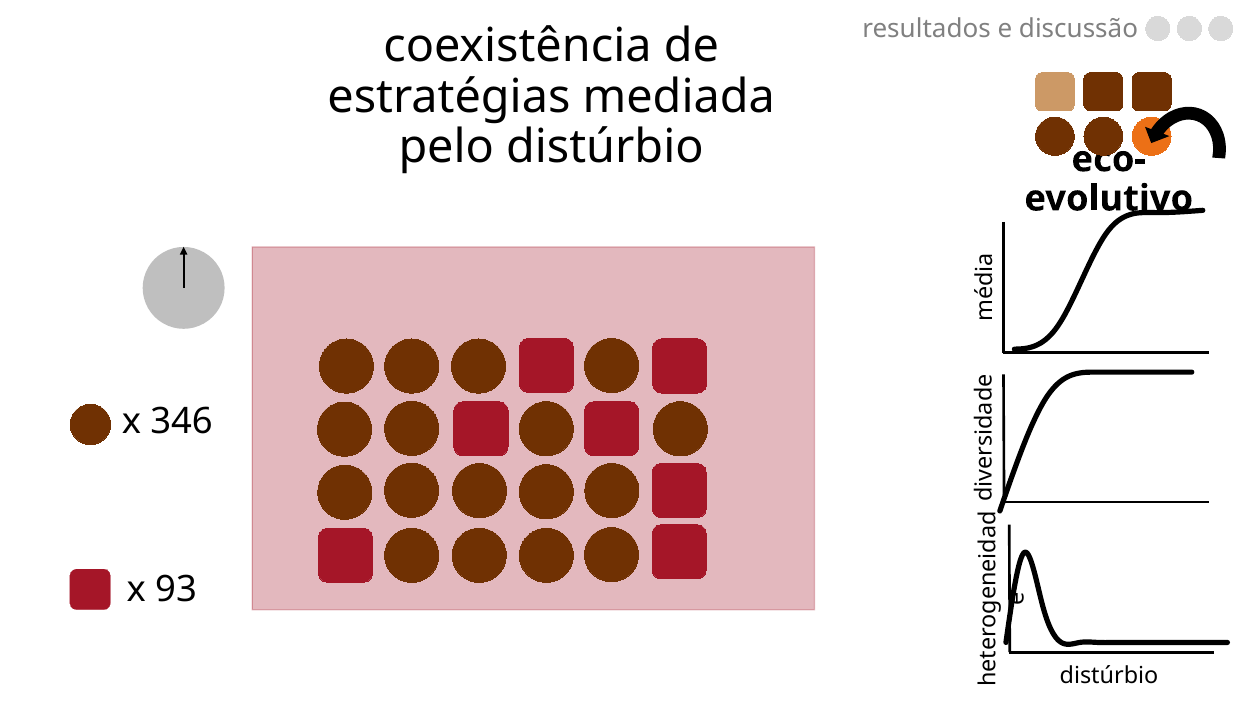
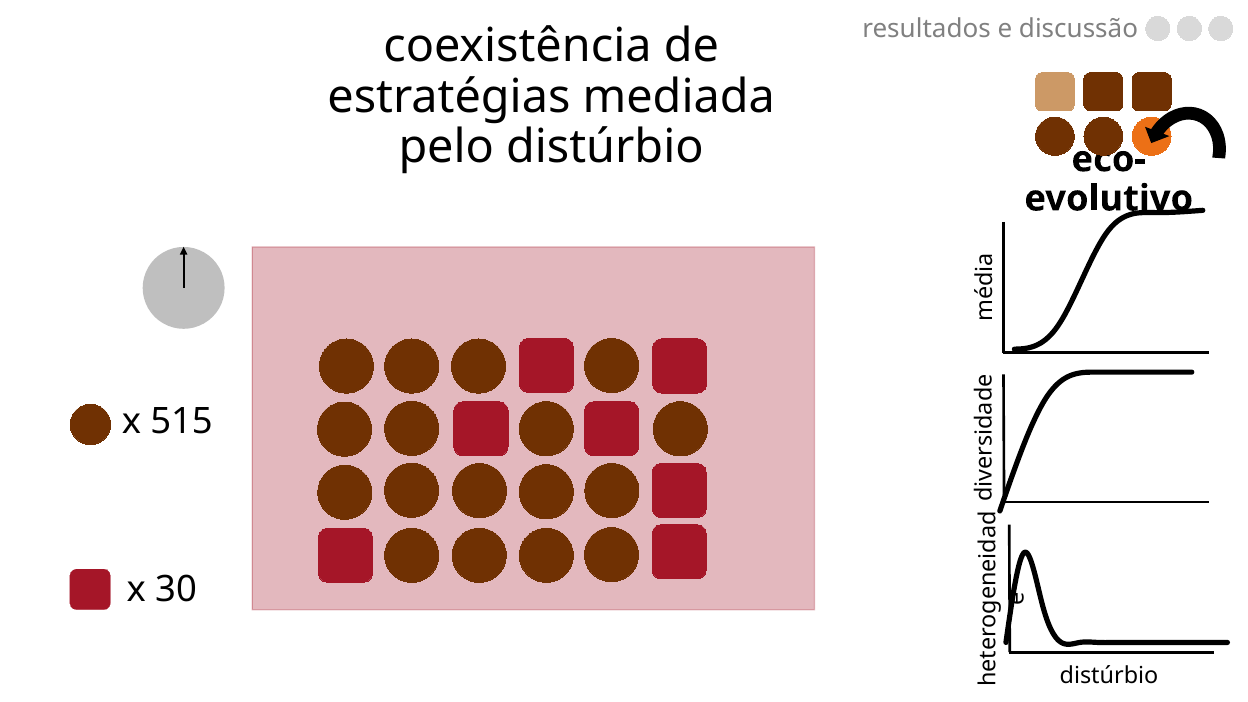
346: 346 -> 515
93: 93 -> 30
